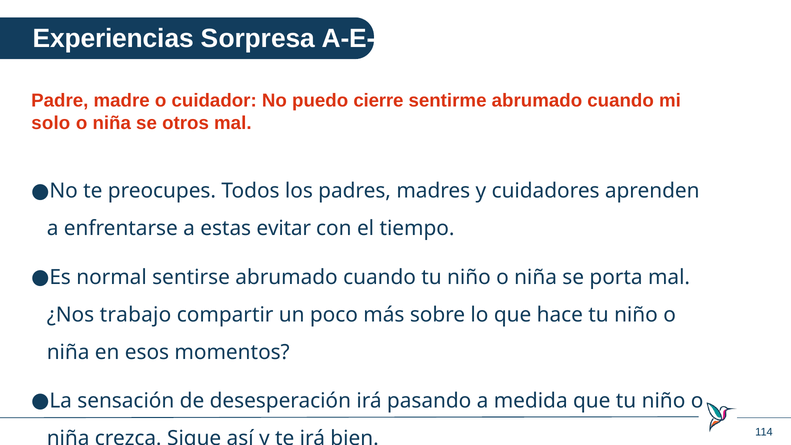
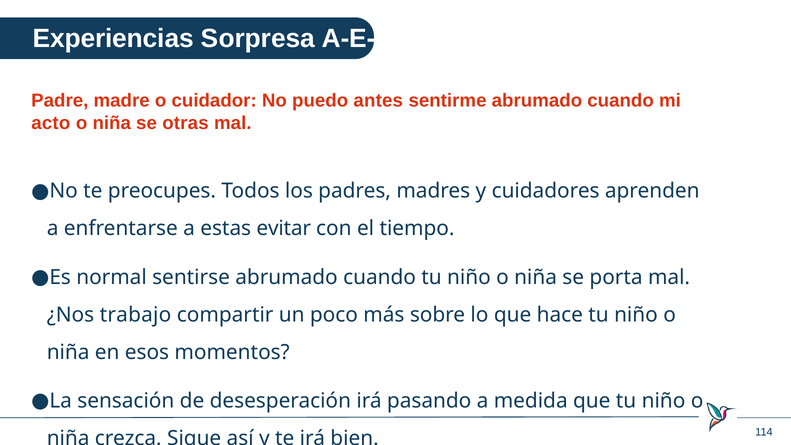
cierre: cierre -> antes
solo: solo -> acto
otros: otros -> otras
